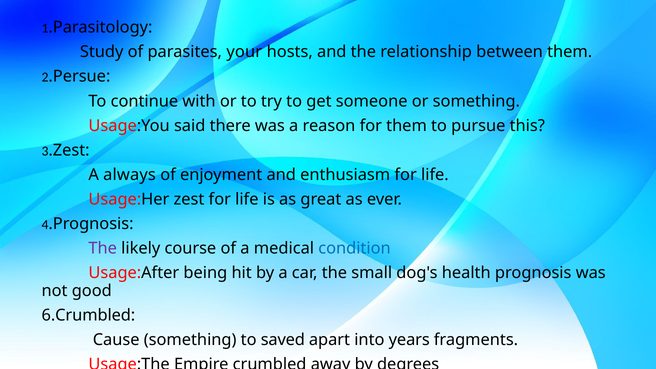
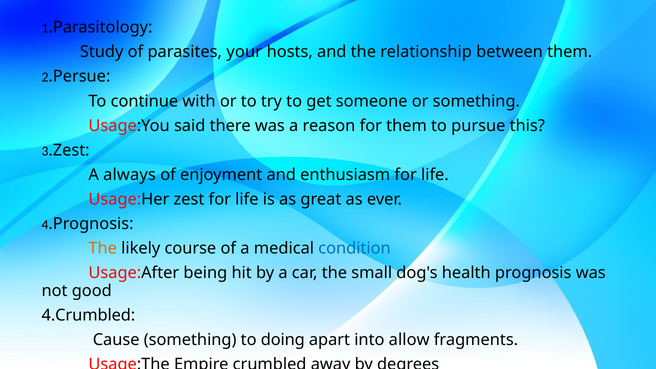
The at (103, 248) colour: purple -> orange
6.Crumbled: 6.Crumbled -> 4.Crumbled
saved: saved -> doing
years: years -> allow
